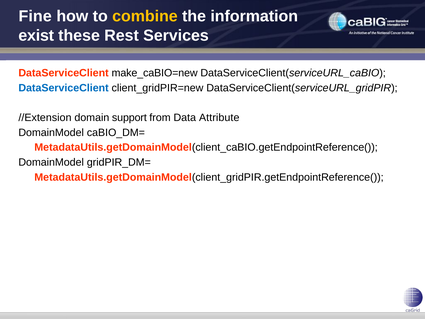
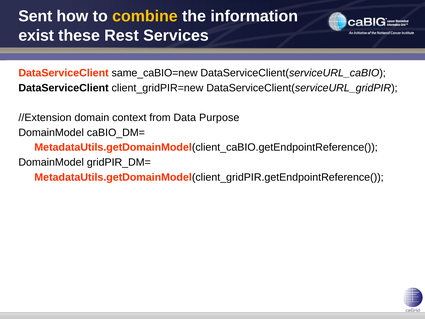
Fine: Fine -> Sent
make_caBIO=new: make_caBIO=new -> same_caBIO=new
DataServiceClient at (64, 88) colour: blue -> black
support: support -> context
Attribute: Attribute -> Purpose
